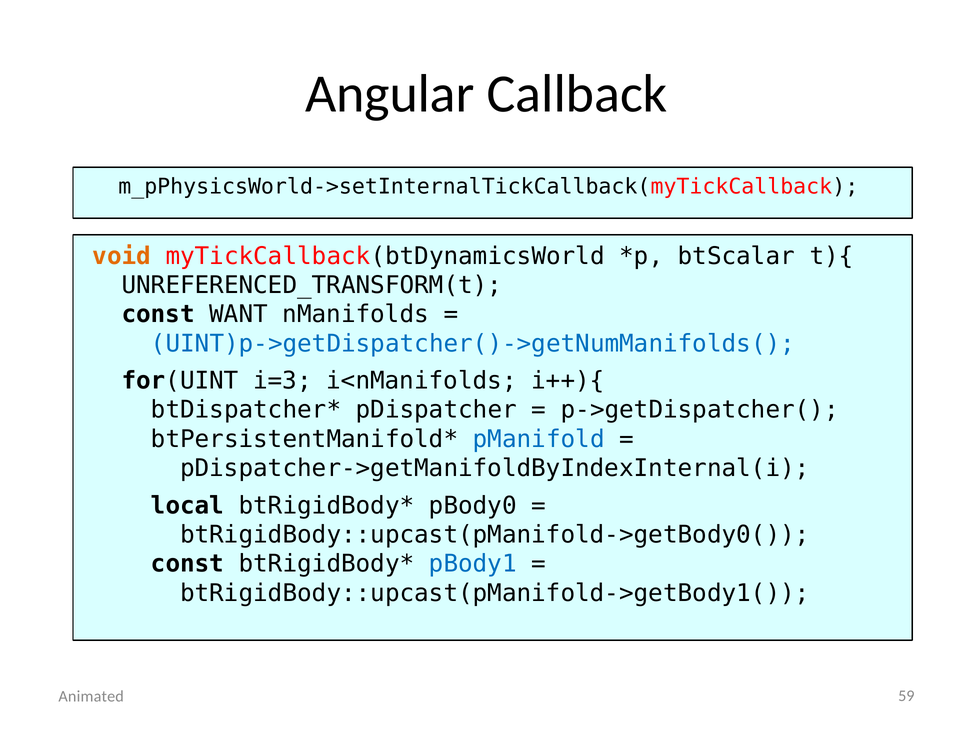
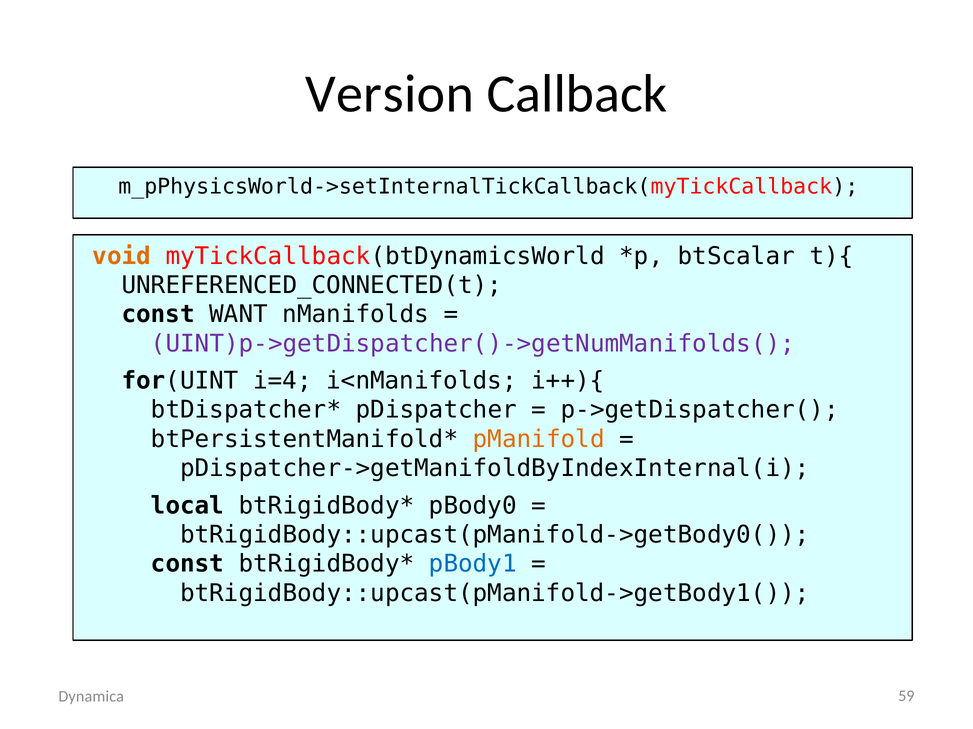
Angular: Angular -> Version
UNREFERENCED_TRANSFORM(t: UNREFERENCED_TRANSFORM(t -> UNREFERENCED_CONNECTED(t
UINT)p->getDispatcher()->getNumManifolds( colour: blue -> purple
i=3: i=3 -> i=4
pManifold colour: blue -> orange
Animated: Animated -> Dynamica
